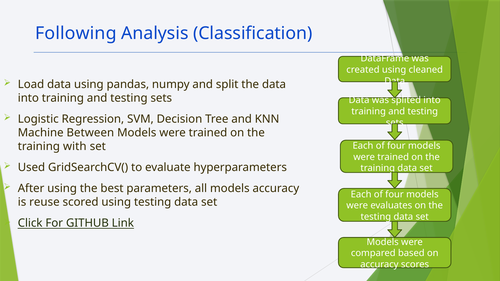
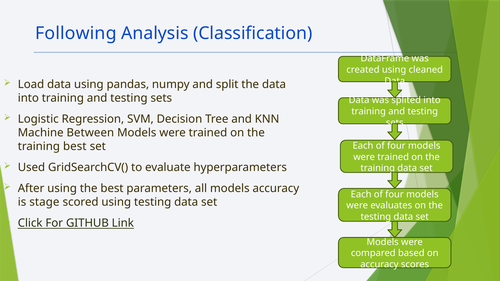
training with: with -> best
reuse: reuse -> stage
